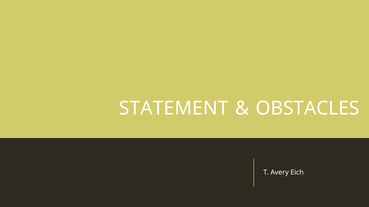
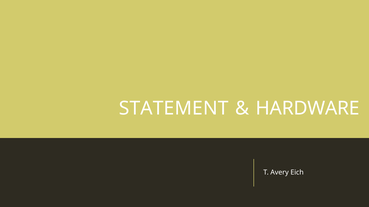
OBSTACLES: OBSTACLES -> HARDWARE
